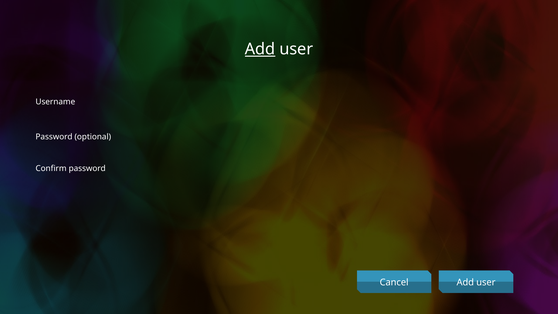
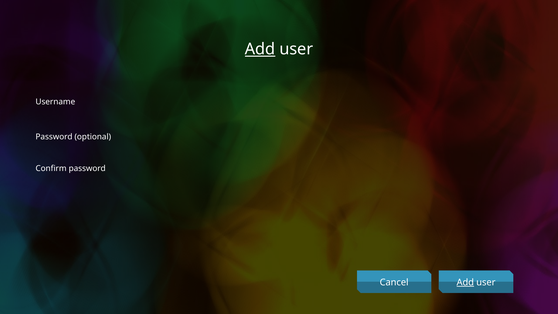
Add at (465, 282) underline: none -> present
